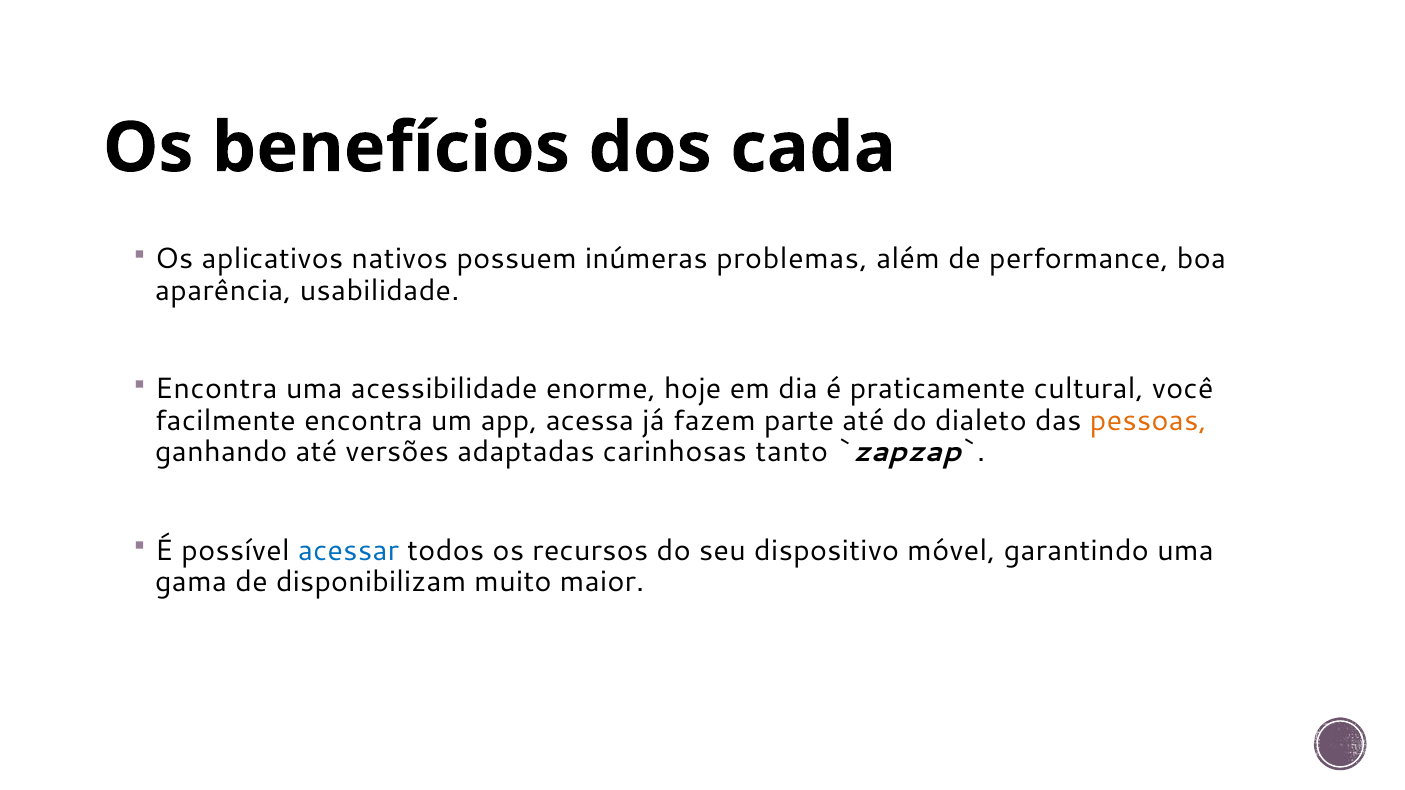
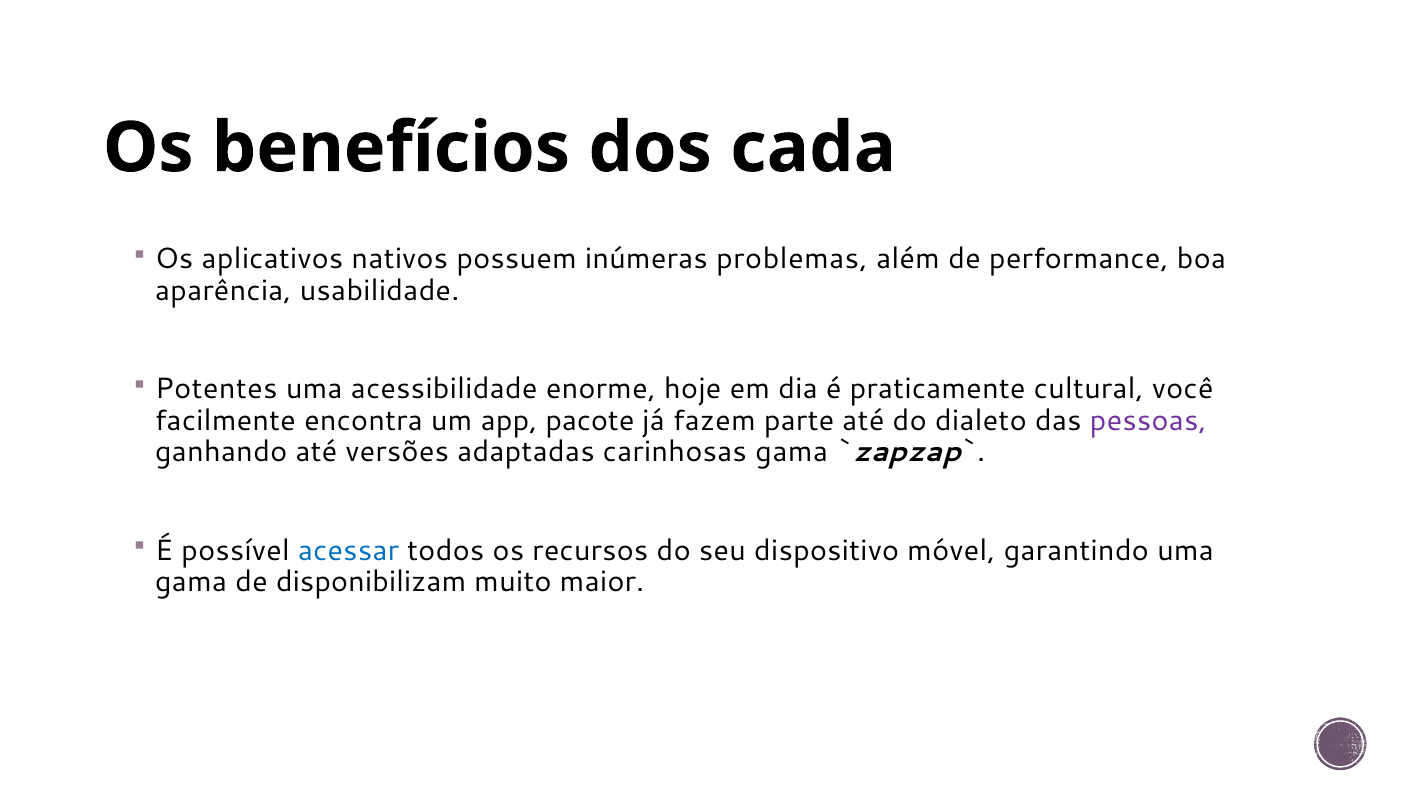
Encontra at (216, 389): Encontra -> Potentes
acessa: acessa -> pacote
pessoas colour: orange -> purple
carinhosas tanto: tanto -> gama
